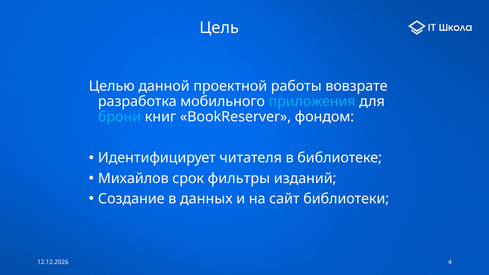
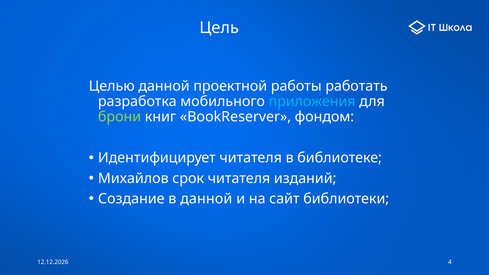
вовзрате: вовзрате -> работать
брони colour: light blue -> light green
срок фильтры: фильтры -> читателя
в данных: данных -> данной
